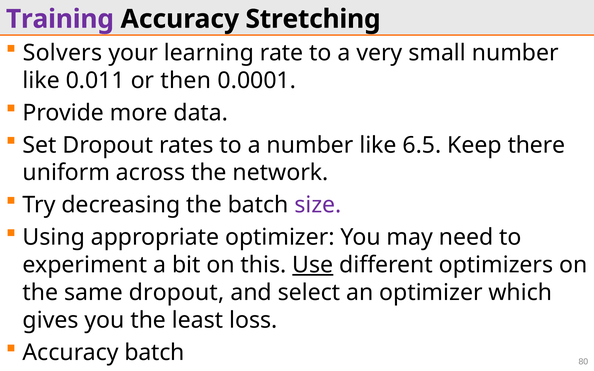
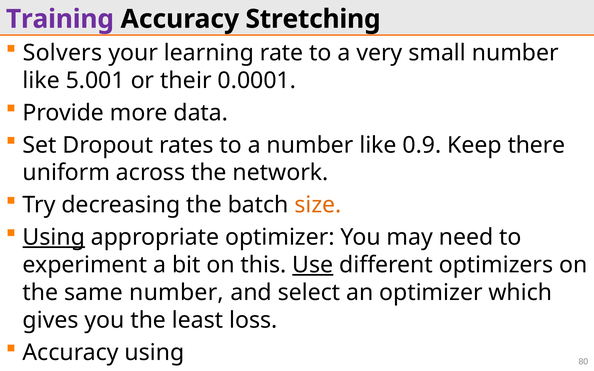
0.011: 0.011 -> 5.001
then: then -> their
6.5: 6.5 -> 0.9
size colour: purple -> orange
Using at (54, 237) underline: none -> present
same dropout: dropout -> number
Accuracy batch: batch -> using
